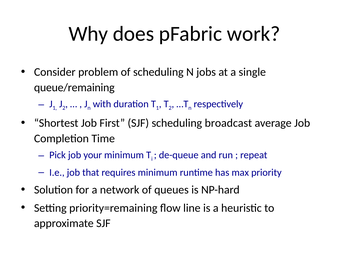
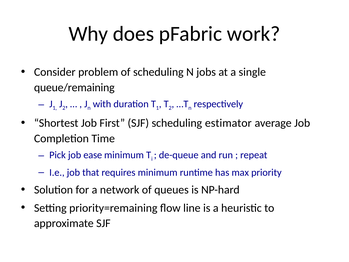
broadcast: broadcast -> estimator
your: your -> ease
